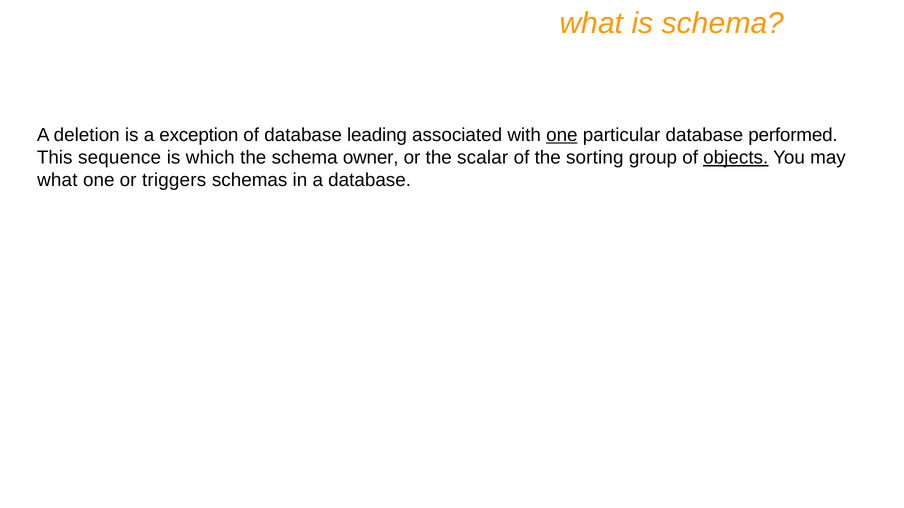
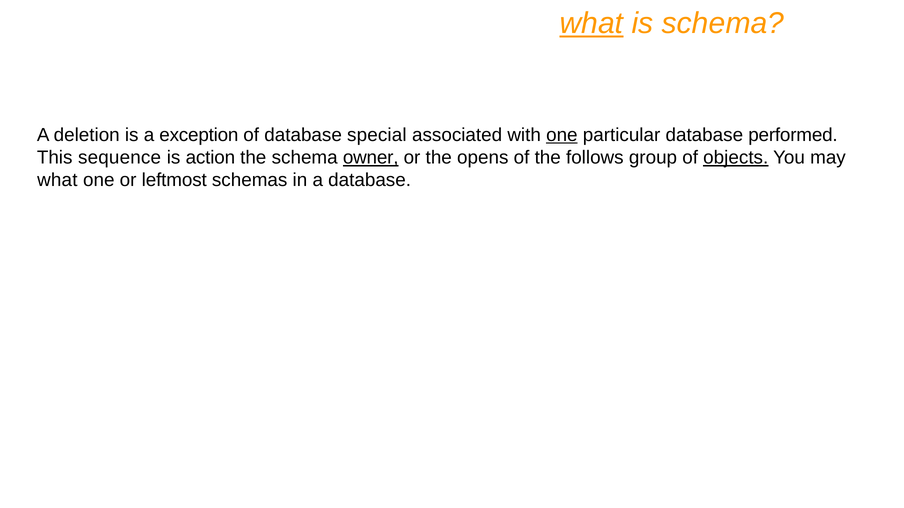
what at (591, 24) underline: none -> present
leading: leading -> special
which: which -> action
owner underline: none -> present
scalar: scalar -> opens
sorting: sorting -> follows
triggers: triggers -> leftmost
